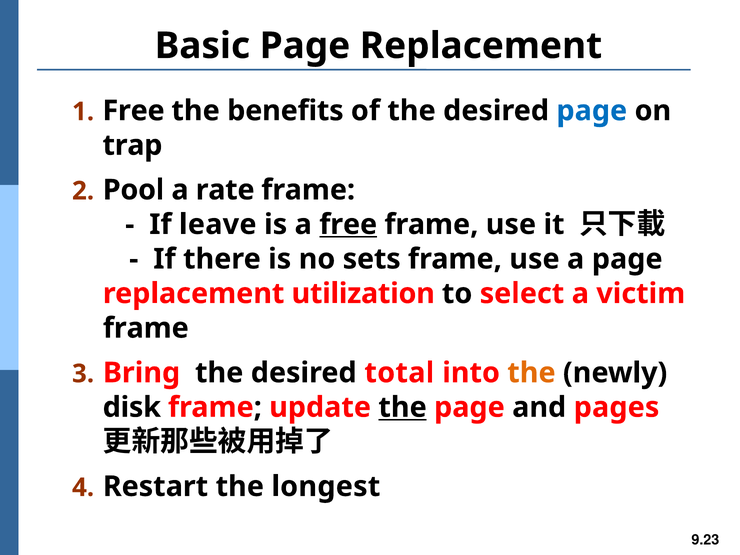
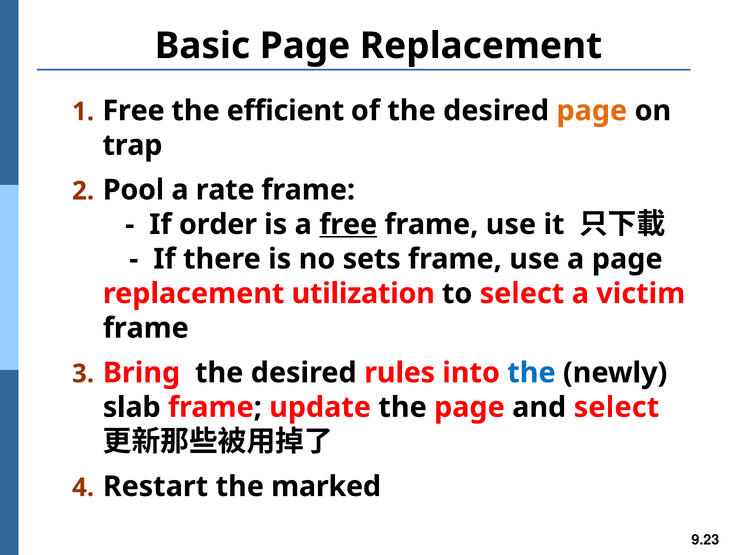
benefits: benefits -> efficient
page at (592, 111) colour: blue -> orange
leave: leave -> order
total: total -> rules
the at (531, 373) colour: orange -> blue
disk: disk -> slab
the at (403, 407) underline: present -> none
and pages: pages -> select
longest: longest -> marked
